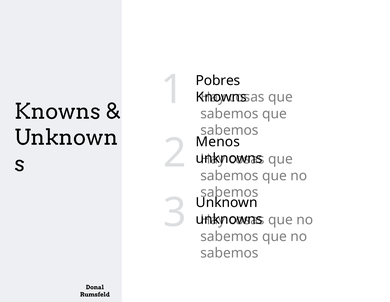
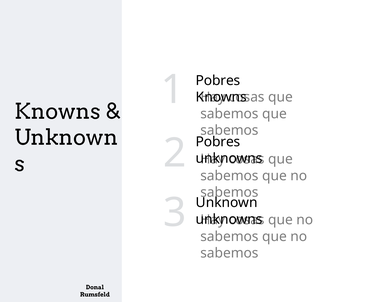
Menos at (218, 141): Menos -> Pobres
